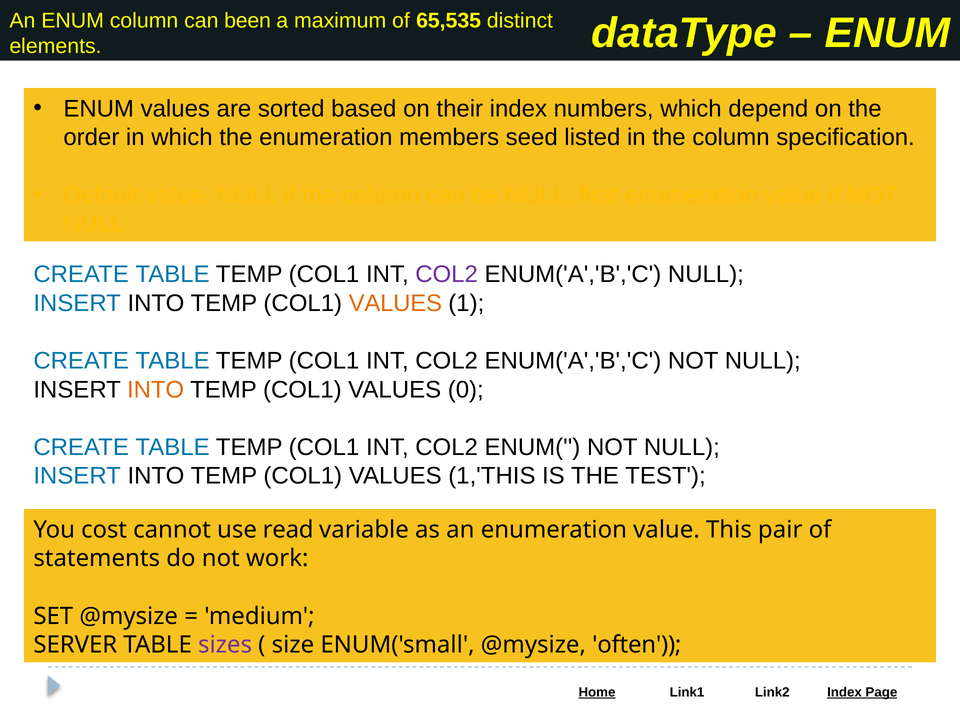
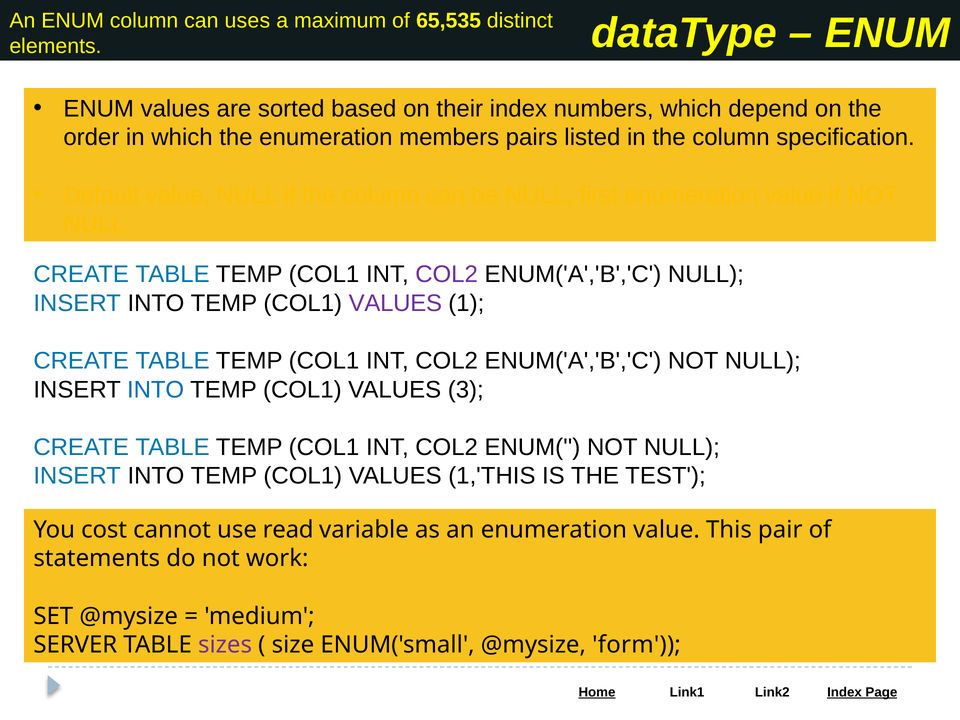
been: been -> uses
seed: seed -> pairs
VALUES at (395, 303) colour: orange -> purple
INTO at (156, 390) colour: orange -> blue
0: 0 -> 3
often: often -> form
